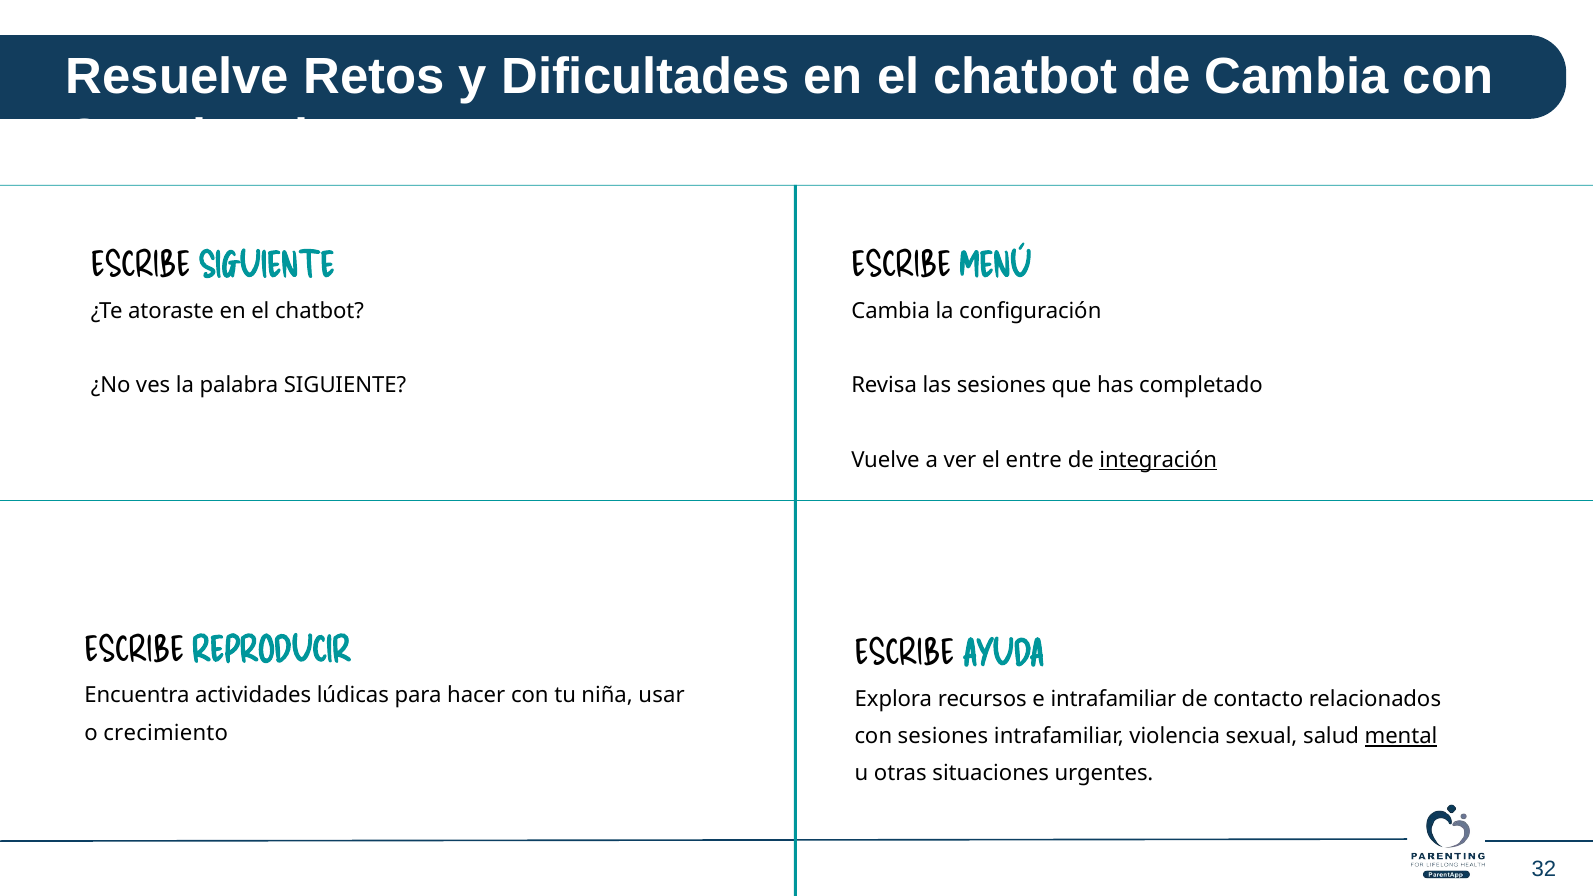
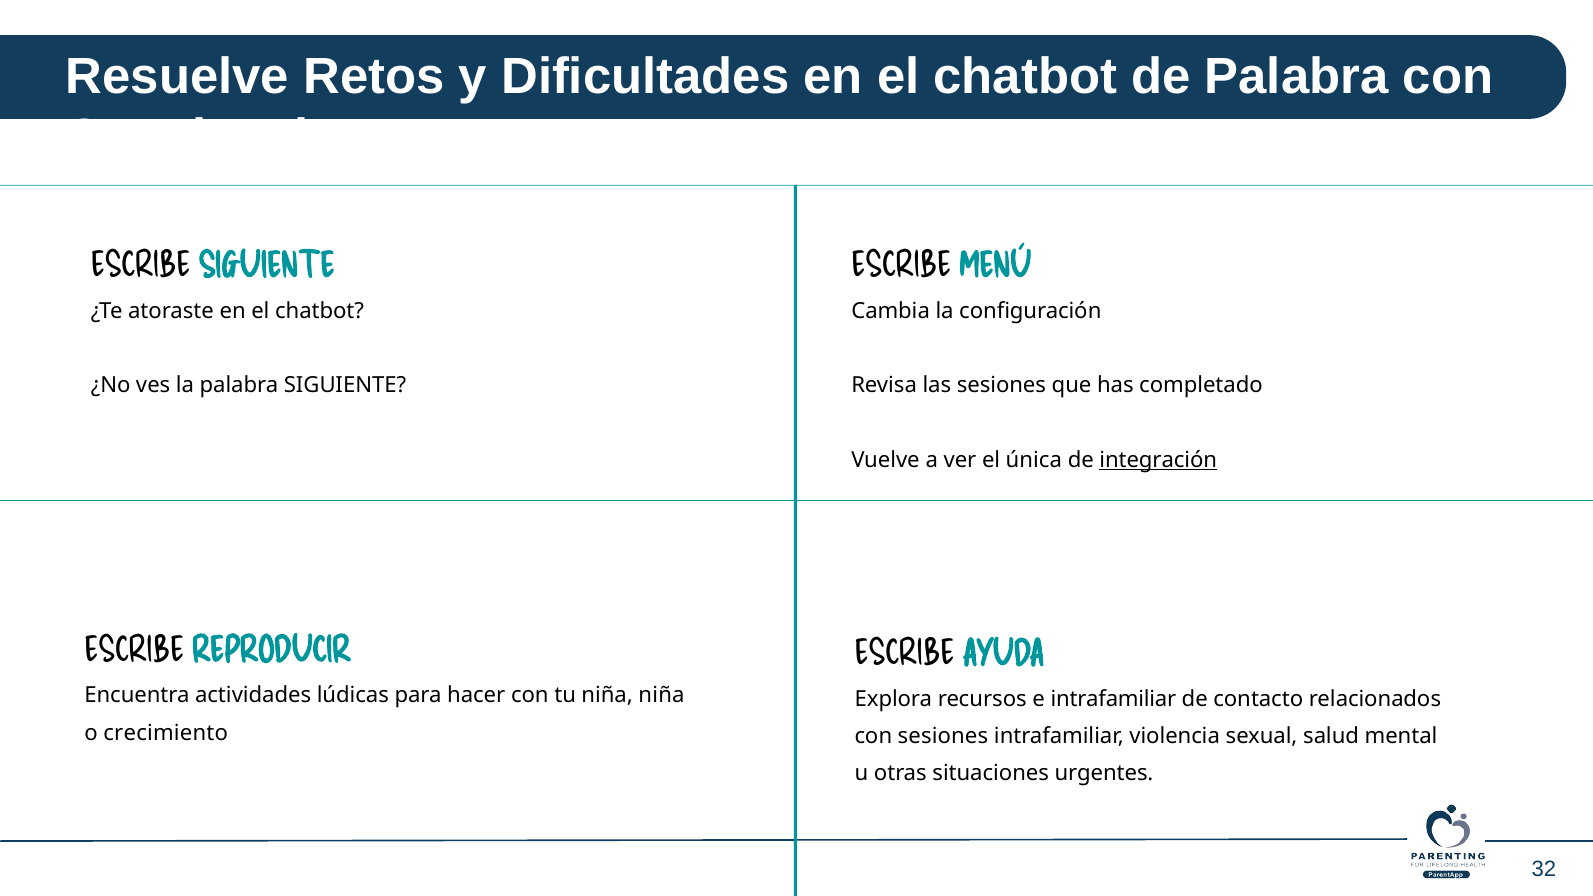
de Cambia: Cambia -> Palabra
entre: entre -> única
niña usar: usar -> niña
mental underline: present -> none
